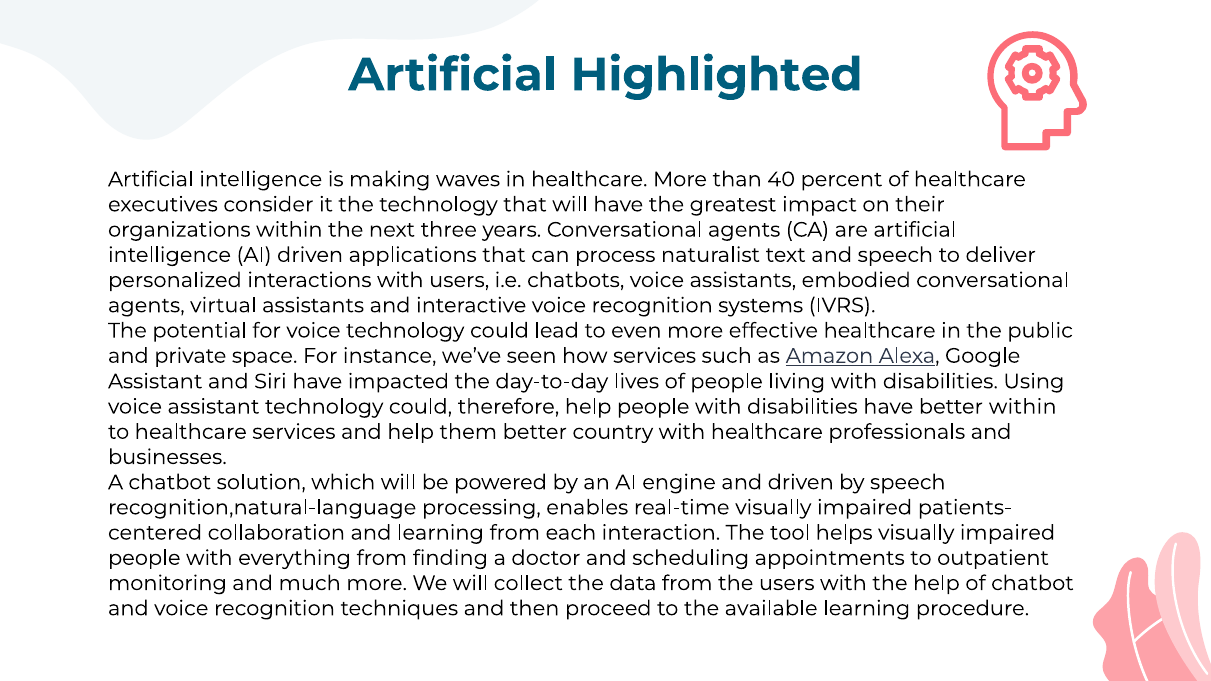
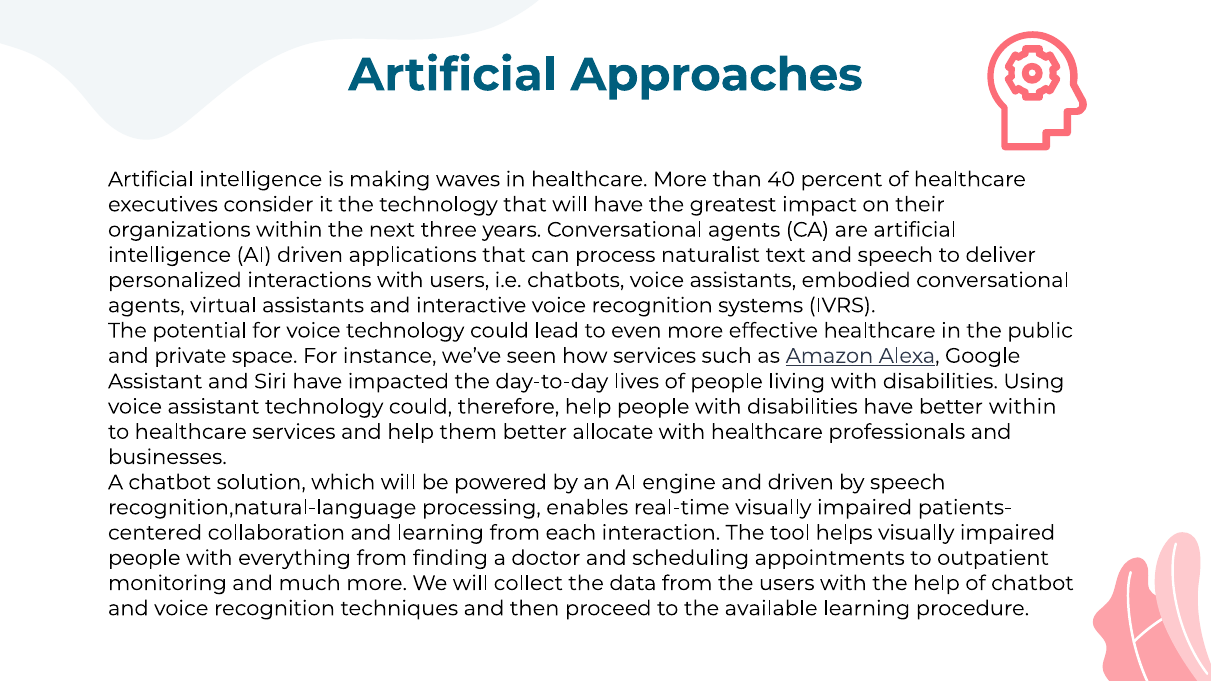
Highlighted: Highlighted -> Approaches
country: country -> allocate
